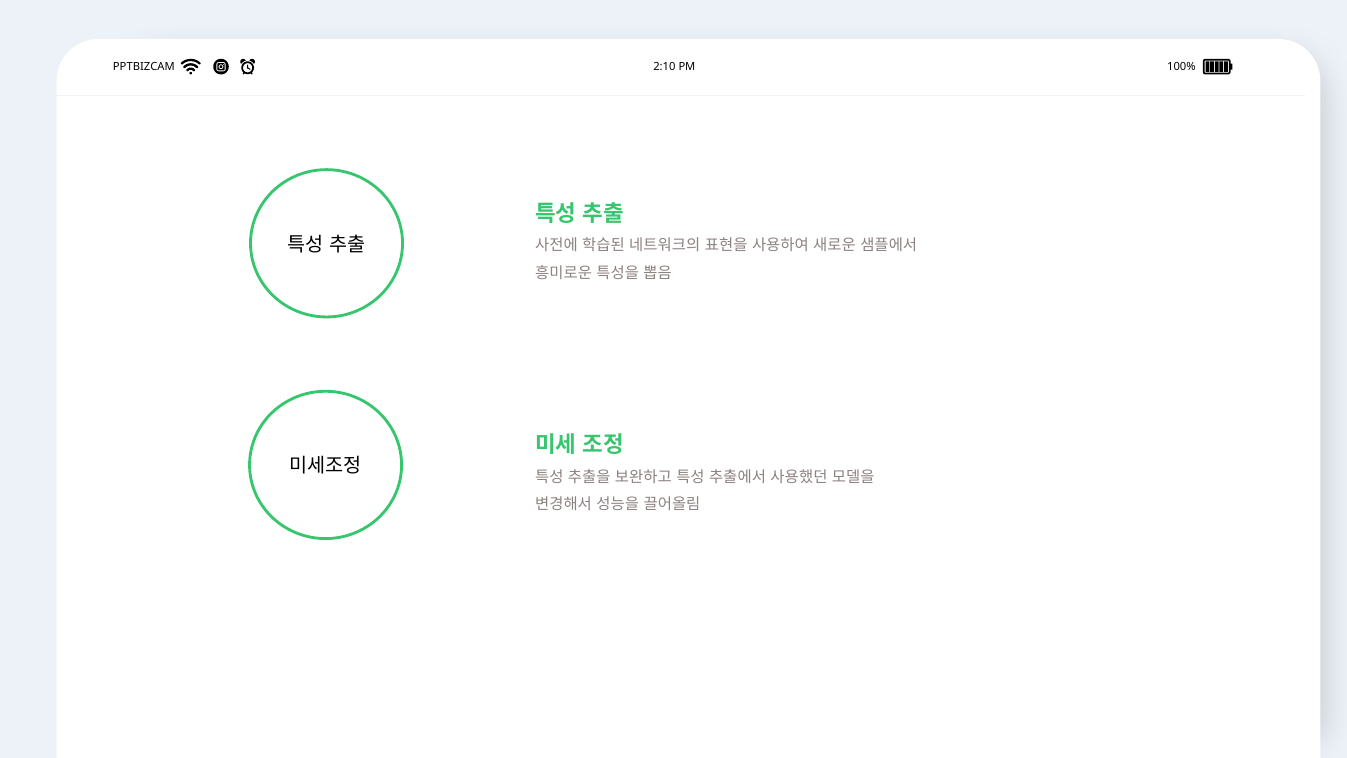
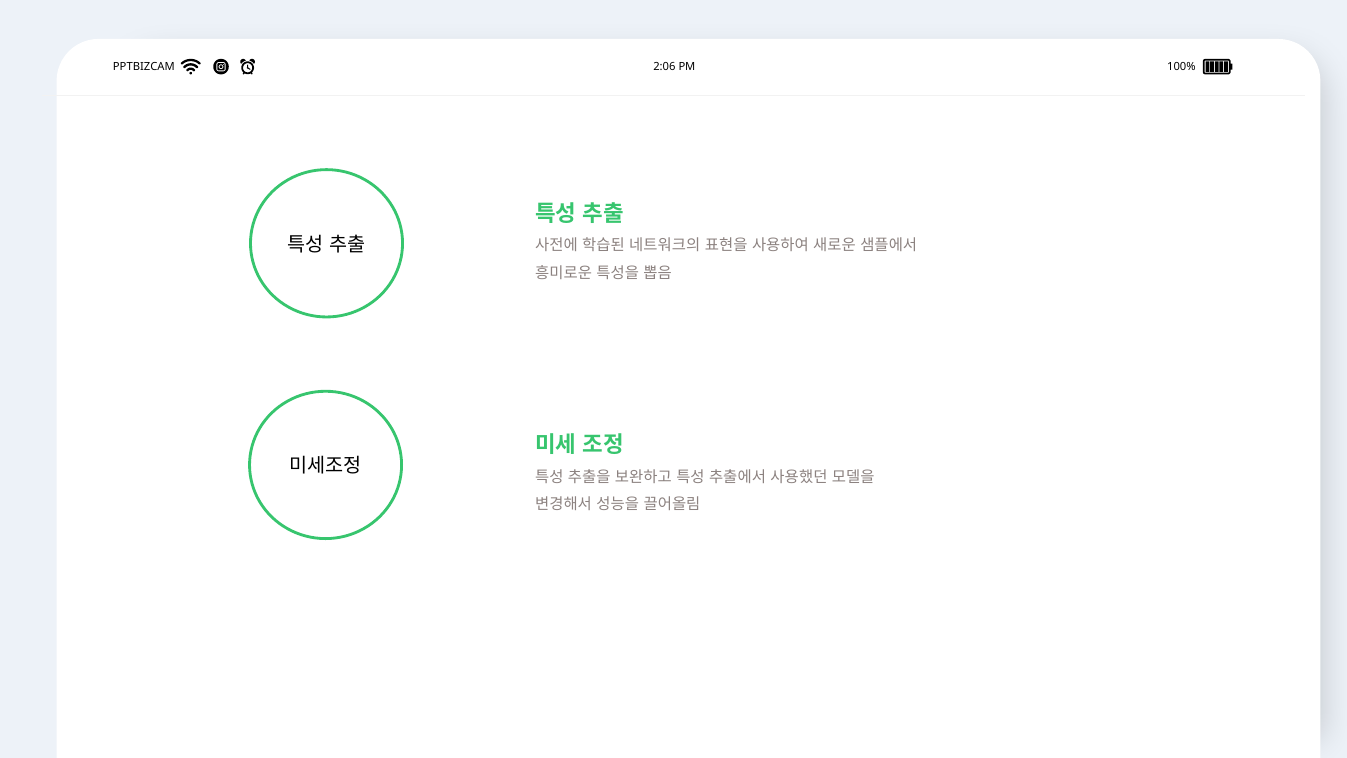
2:10: 2:10 -> 2:06
